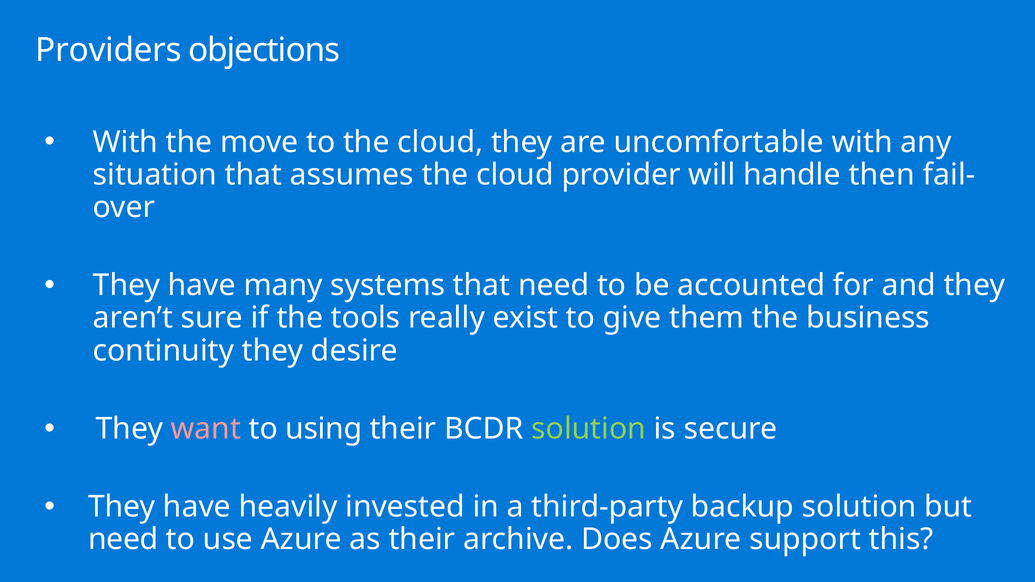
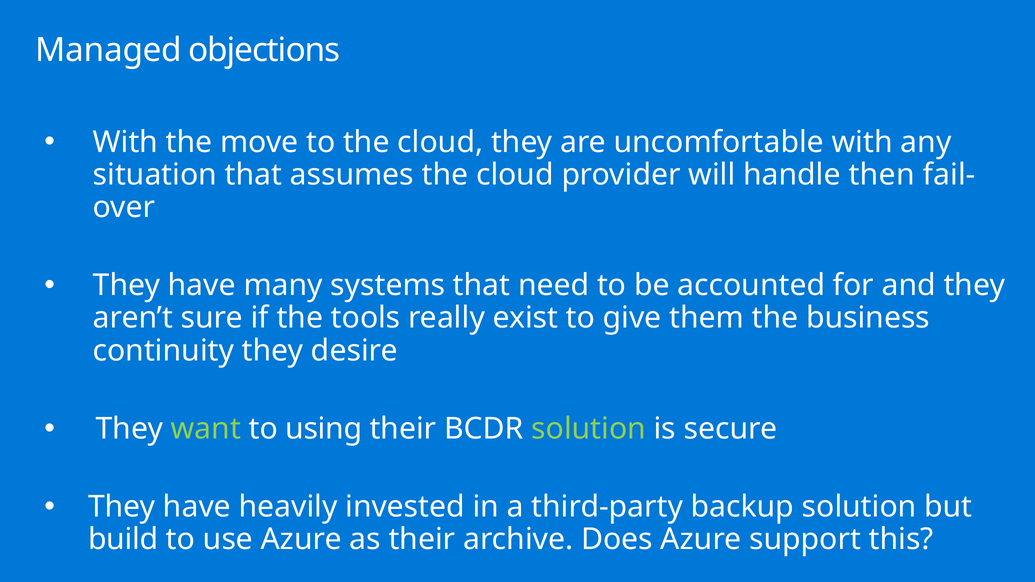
Providers: Providers -> Managed
want colour: pink -> light green
need at (123, 540): need -> build
